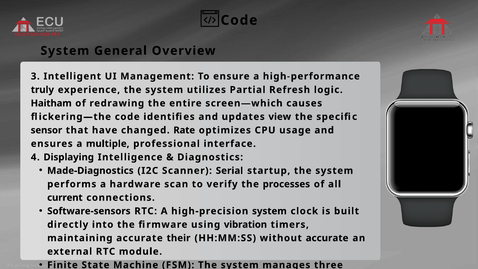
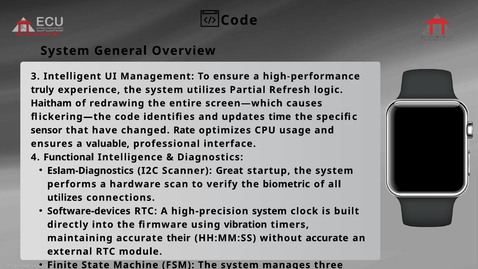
view: view -> time
multiple: multiple -> valuable
Displaying: Displaying -> Functional
Made-Diagnostics: Made-Diagnostics -> Eslam-Diagnostics
Serial: Serial -> Great
processes: processes -> biometric
current at (65, 198): current -> utilizes
Software-sensors: Software-sensors -> Software-devices
